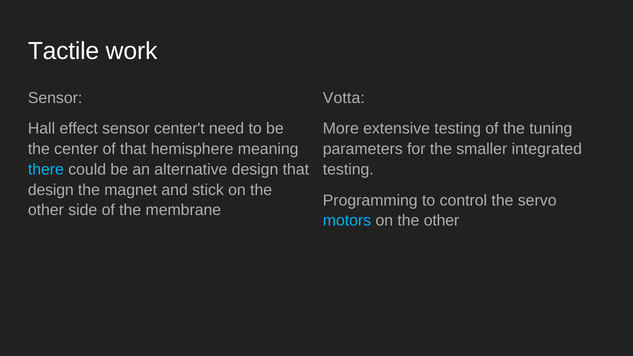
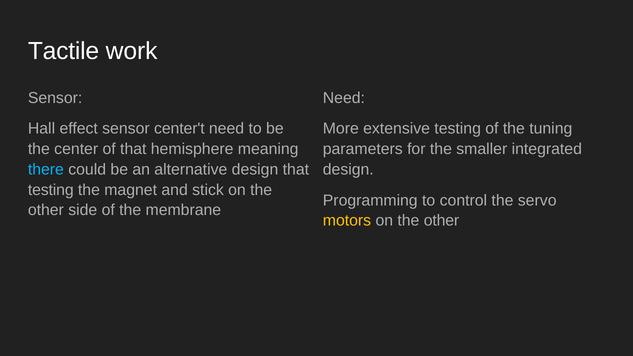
Votta at (344, 98): Votta -> Need
testing at (348, 170): testing -> design
design at (51, 190): design -> testing
motors colour: light blue -> yellow
